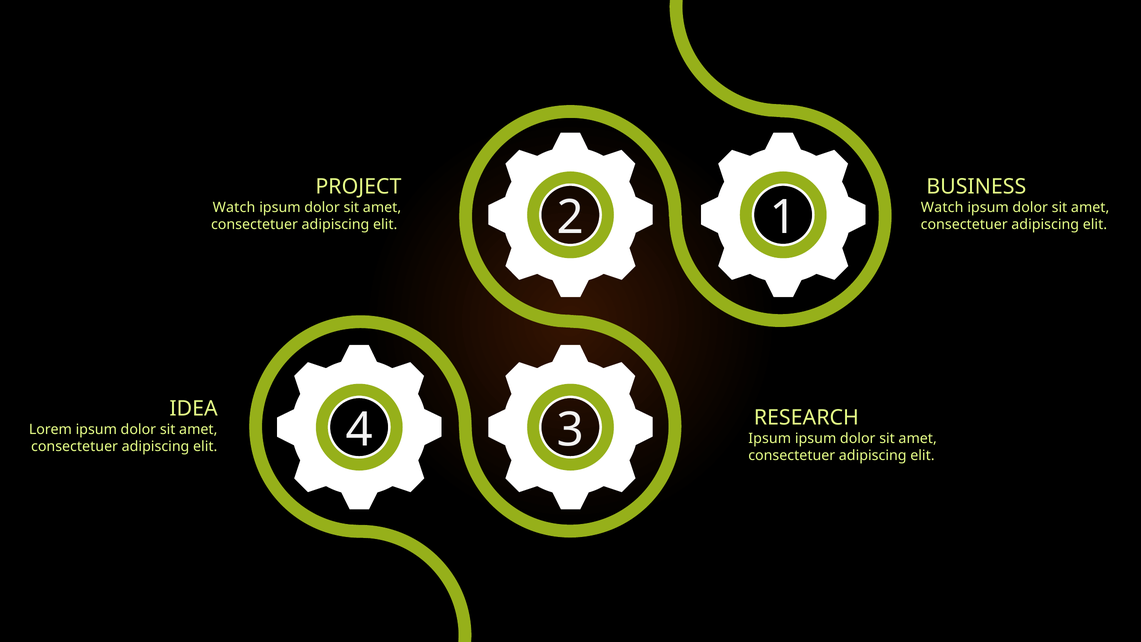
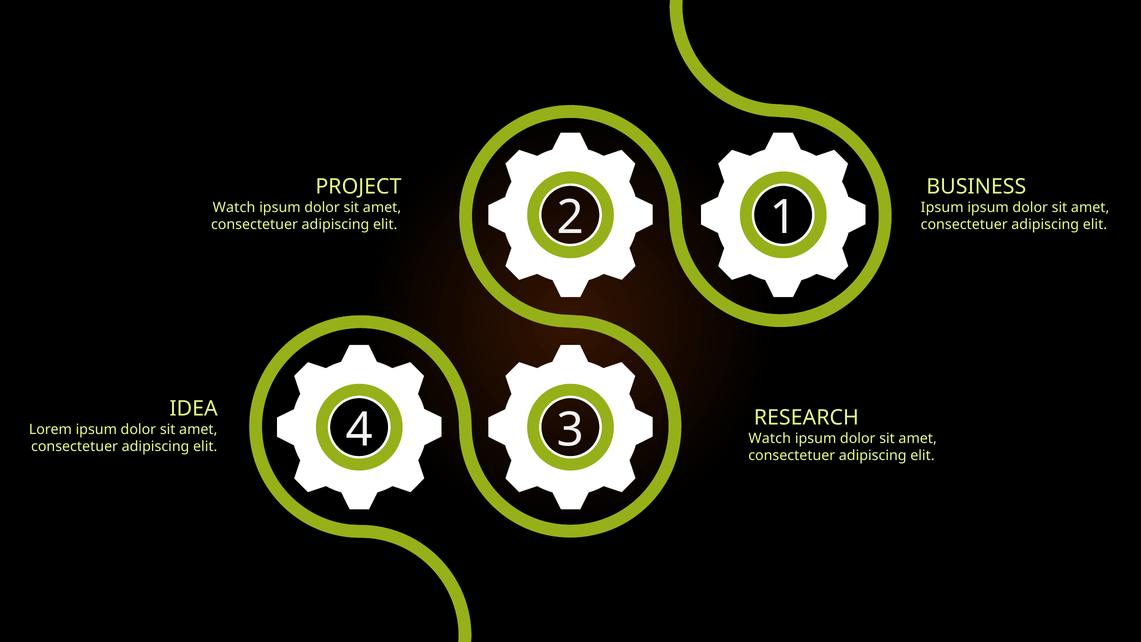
Watch at (942, 207): Watch -> Ipsum
Ipsum at (770, 438): Ipsum -> Watch
